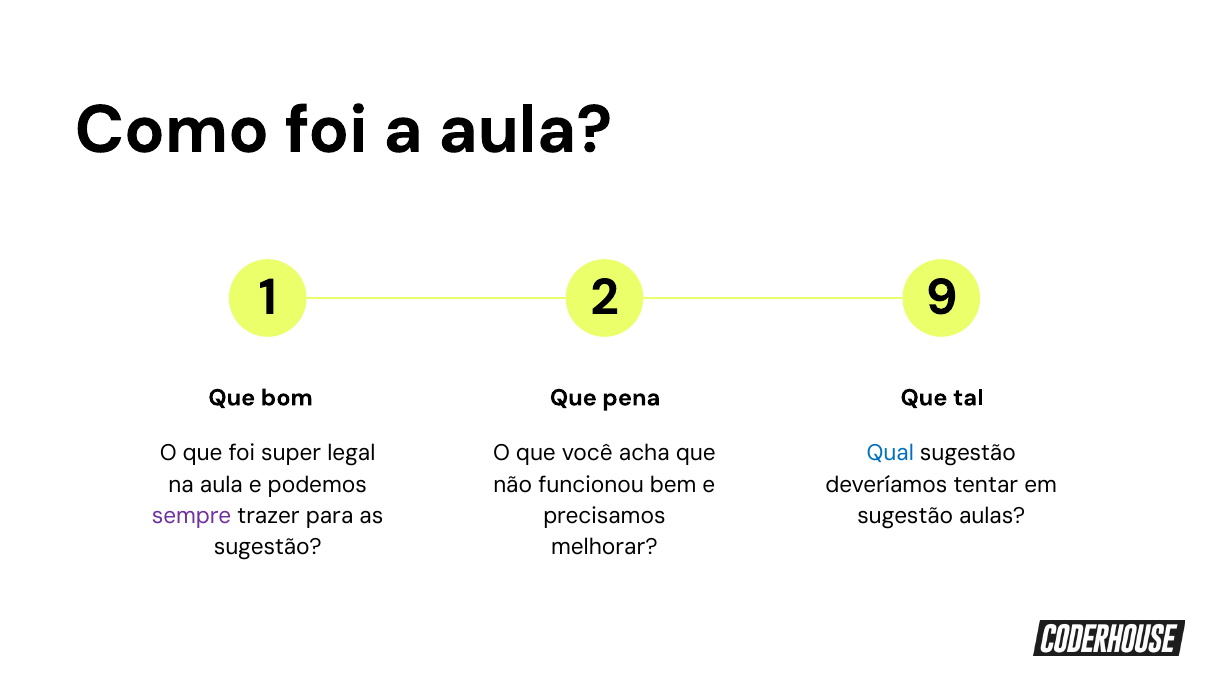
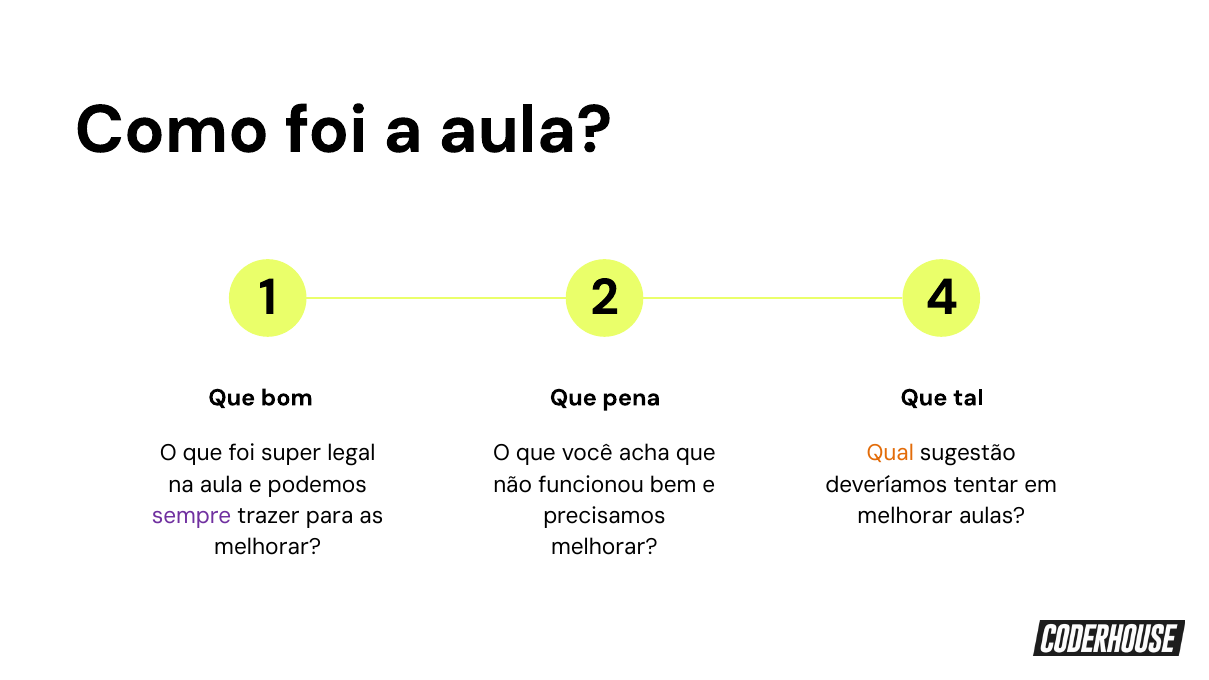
9: 9 -> 4
Qual colour: blue -> orange
sugestão at (905, 516): sugestão -> melhorar
sugestão at (268, 547): sugestão -> melhorar
